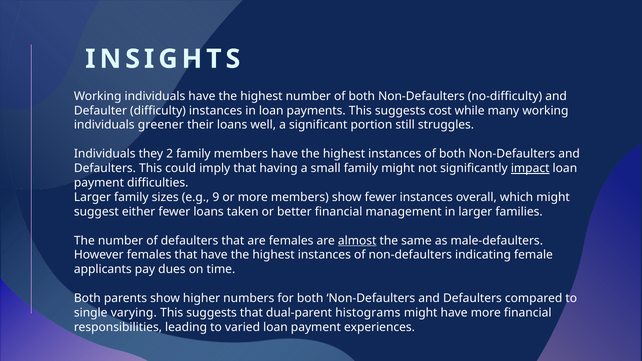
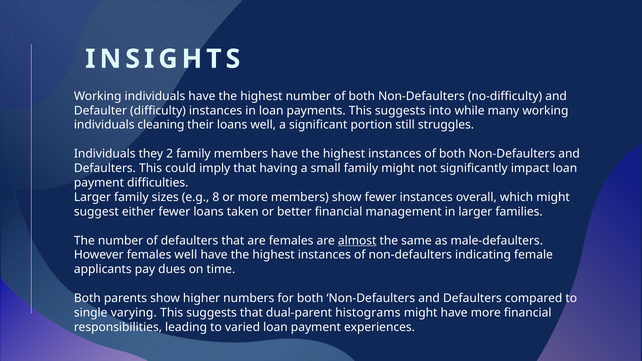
cost: cost -> into
greener: greener -> cleaning
impact underline: present -> none
9: 9 -> 8
females that: that -> well
